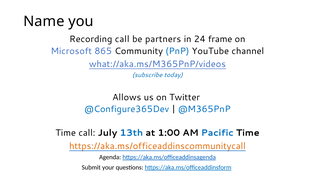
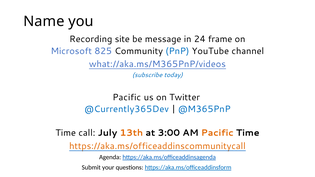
Recording call: call -> site
partners: partners -> message
865: 865 -> 825
Allows at (127, 97): Allows -> Pacific
@Configure365Dev: @Configure365Dev -> @Currently365Dev
13th colour: blue -> orange
1:00: 1:00 -> 3:00
Pacific at (217, 133) colour: blue -> orange
